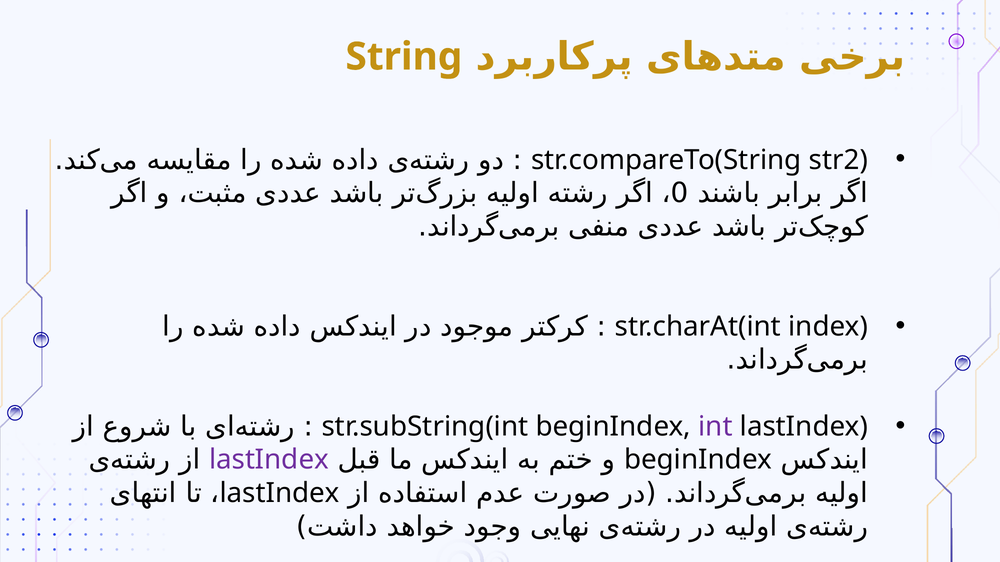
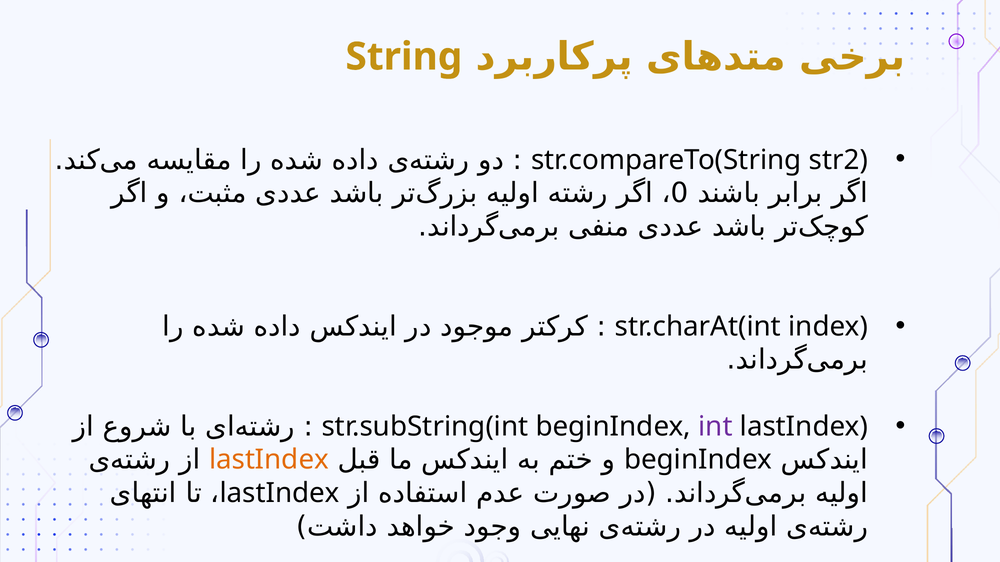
lastIndex at (269, 460) colour: purple -> orange
